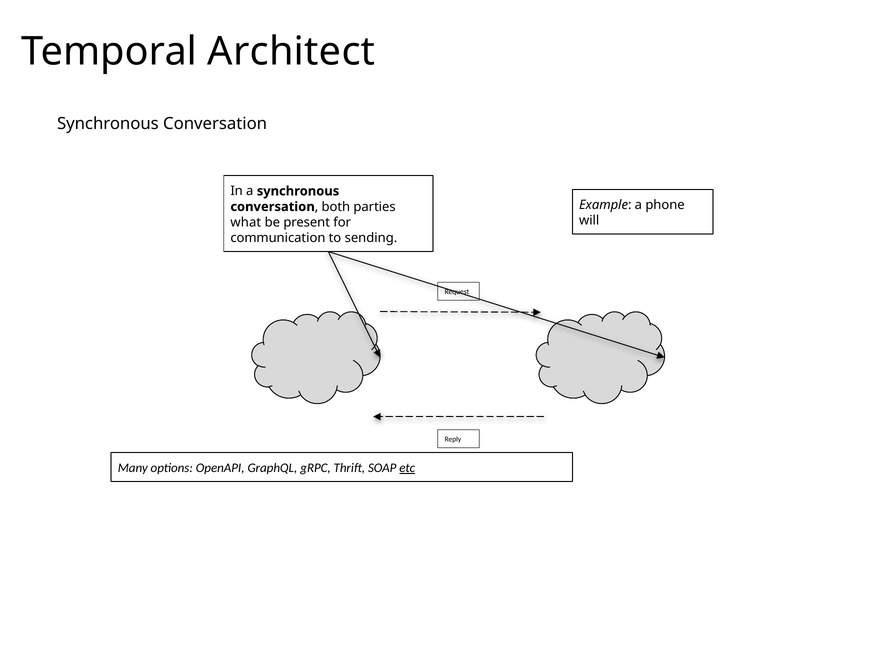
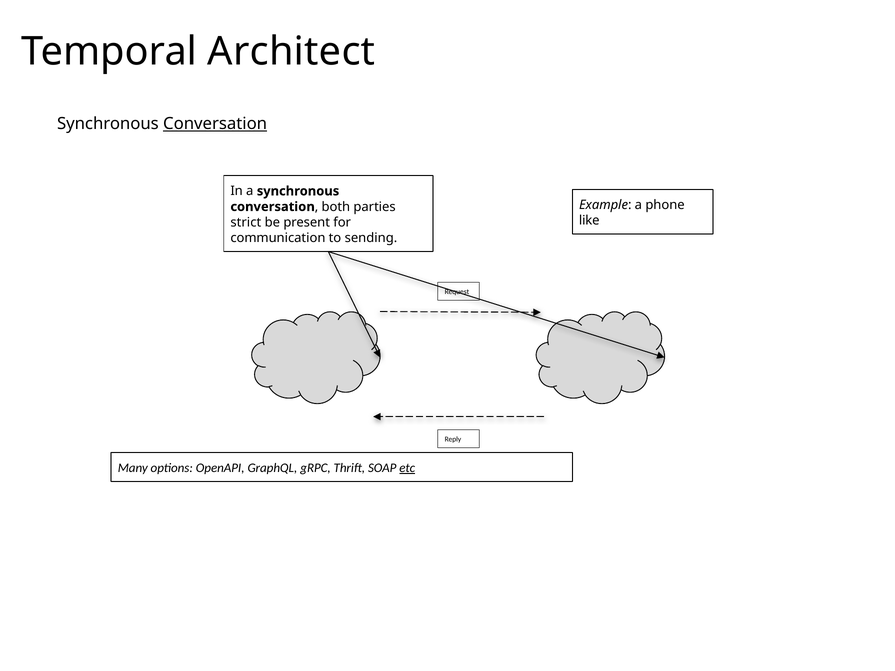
Conversation at (215, 124) underline: none -> present
will: will -> like
what: what -> strict
